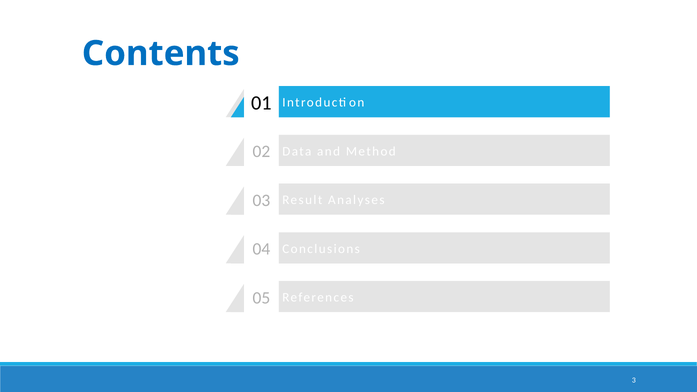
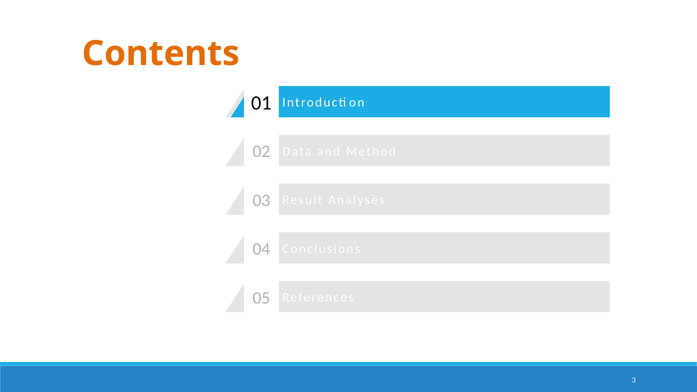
Contents colour: blue -> orange
